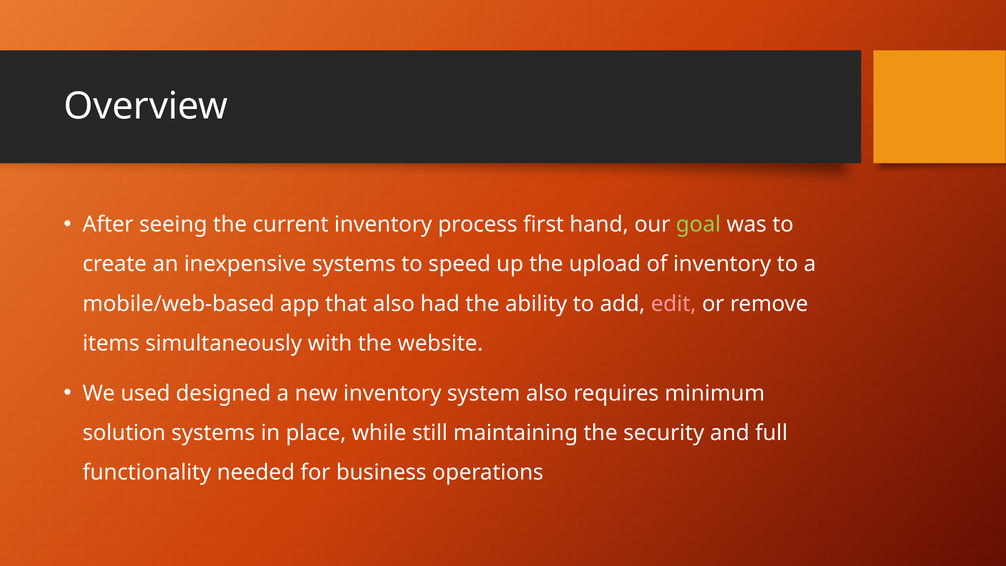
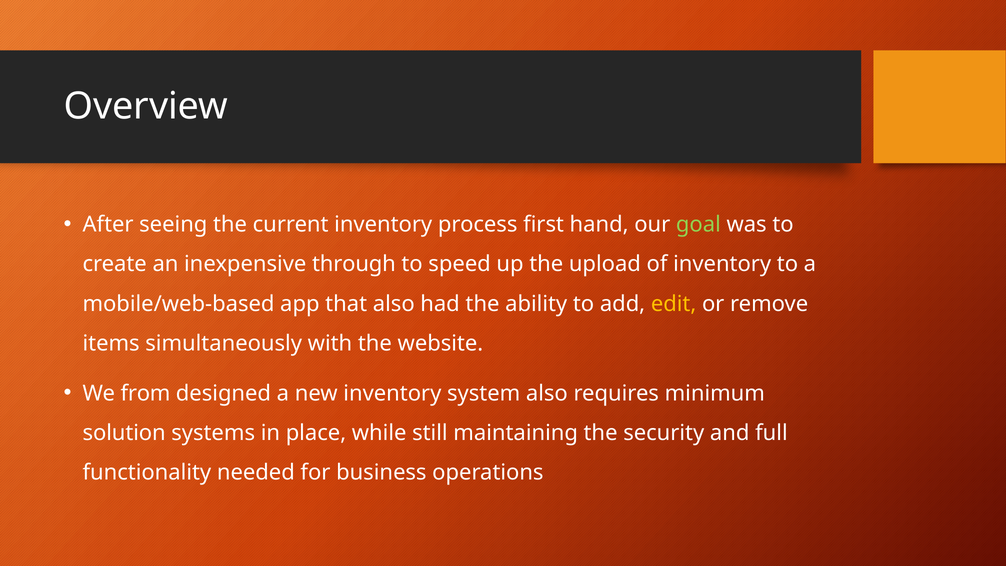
inexpensive systems: systems -> through
edit colour: pink -> yellow
used: used -> from
